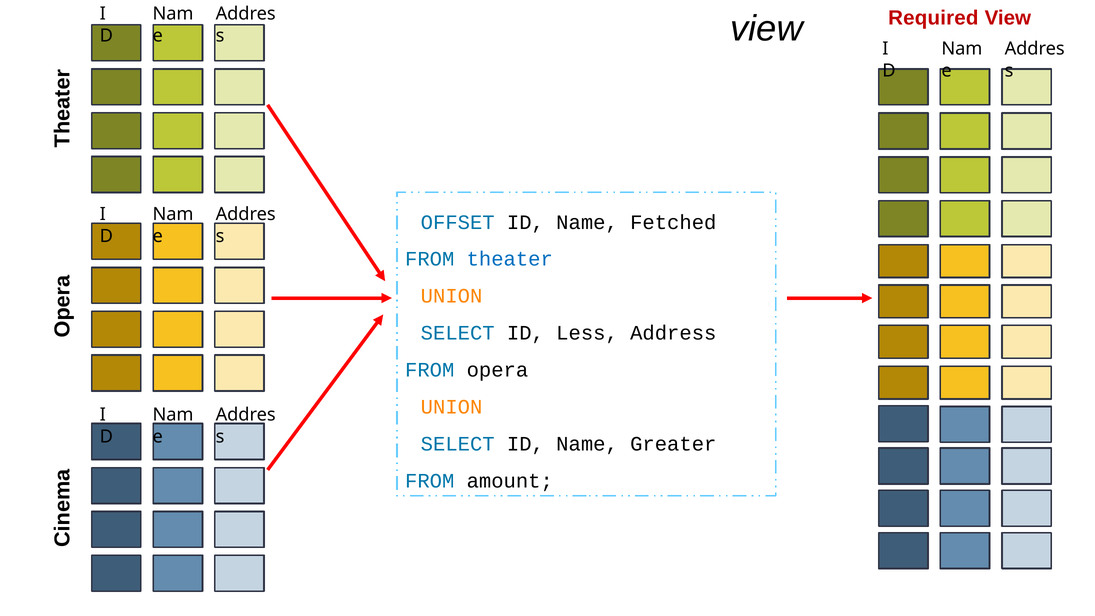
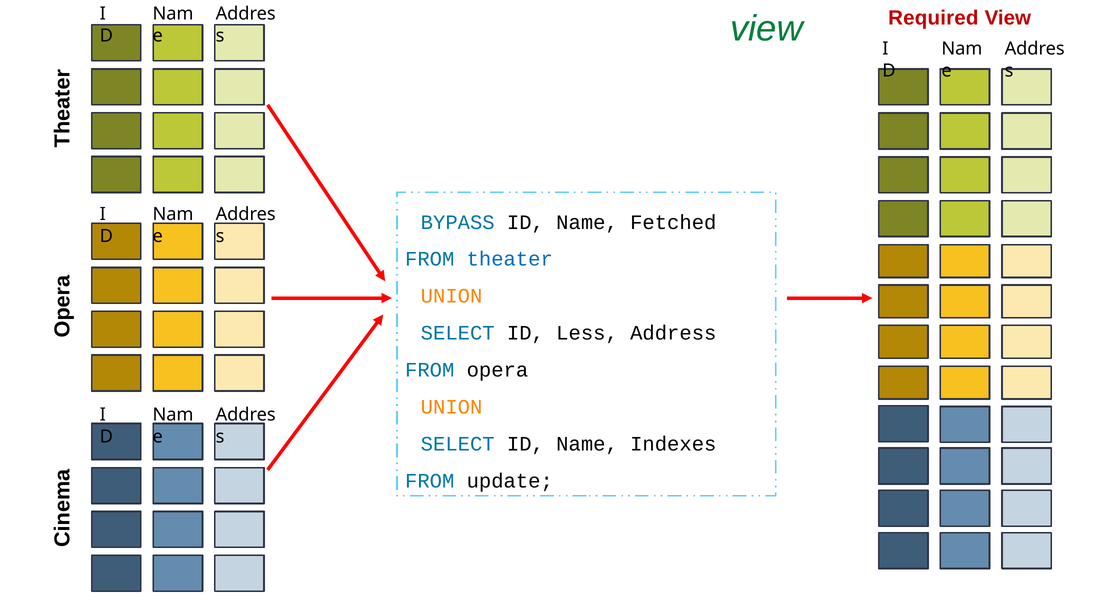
view at (767, 28) colour: black -> green
OFFSET: OFFSET -> BYPASS
Greater: Greater -> Indexes
amount: amount -> update
